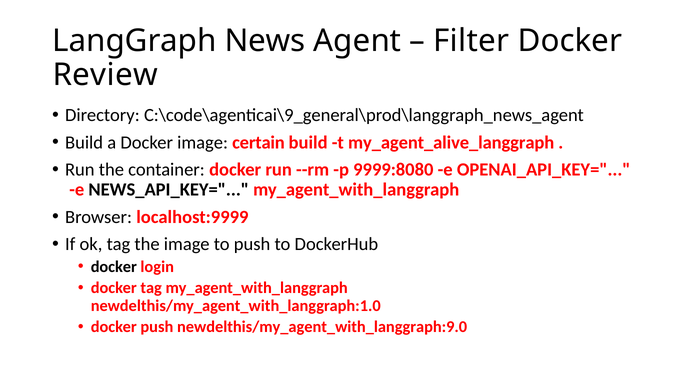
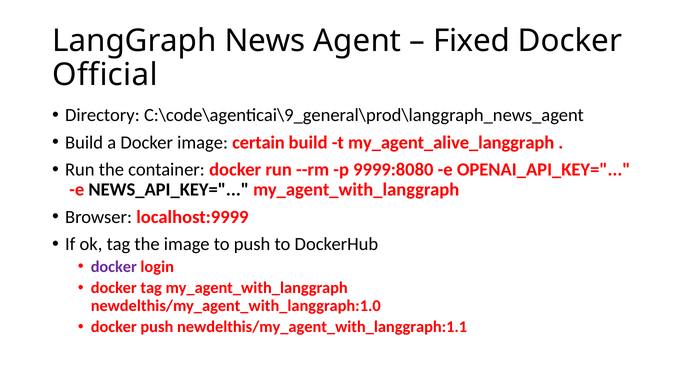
Filter: Filter -> Fixed
Review: Review -> Official
docker at (114, 266) colour: black -> purple
newdelthis/my_agent_with_langgraph:9.0: newdelthis/my_agent_with_langgraph:9.0 -> newdelthis/my_agent_with_langgraph:1.1
